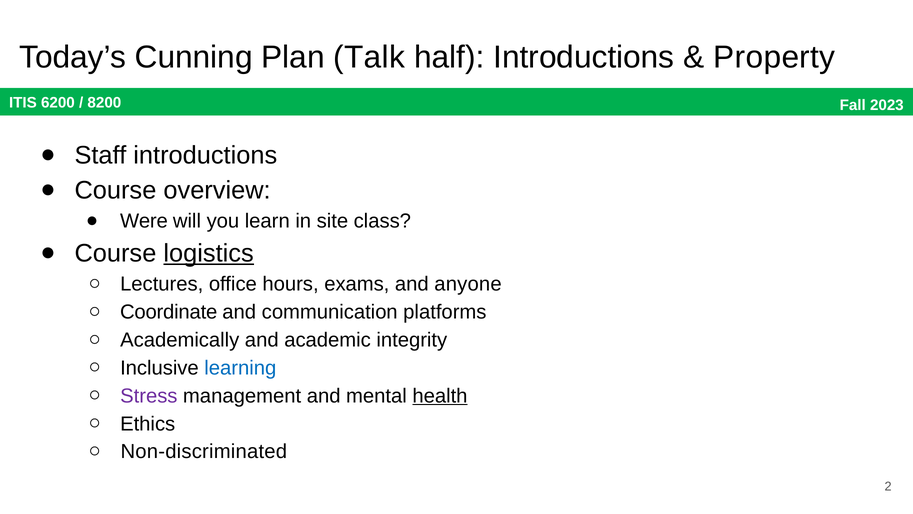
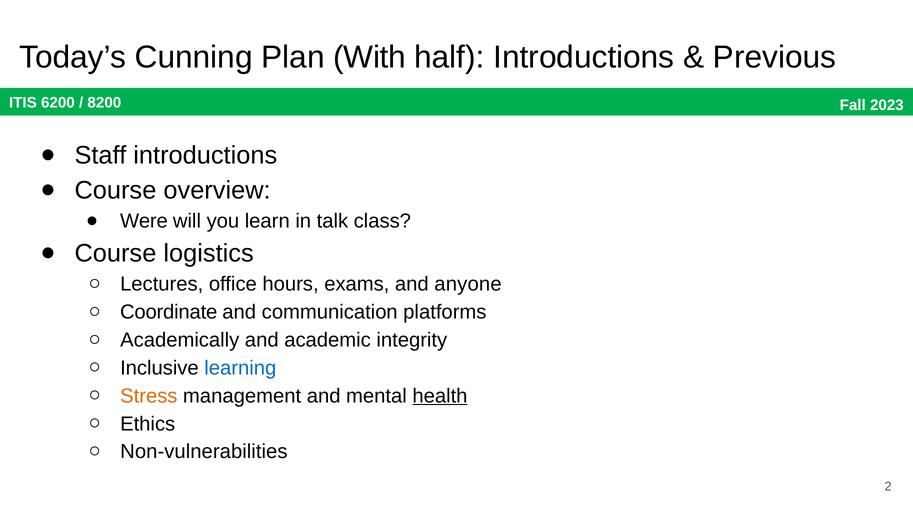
Talk: Talk -> With
Property: Property -> Previous
site: site -> talk
logistics underline: present -> none
Stress colour: purple -> orange
Non-discriminated: Non-discriminated -> Non-vulnerabilities
